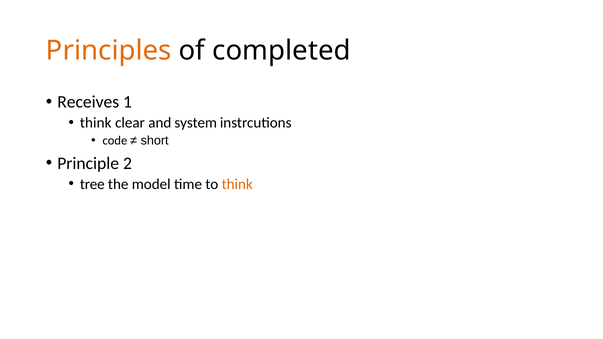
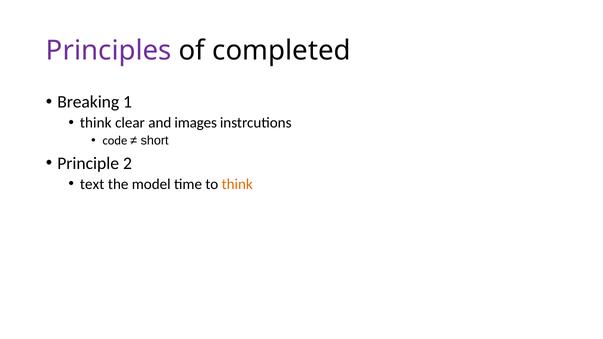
Principles colour: orange -> purple
Receives: Receives -> Breaking
system: system -> images
tree: tree -> text
